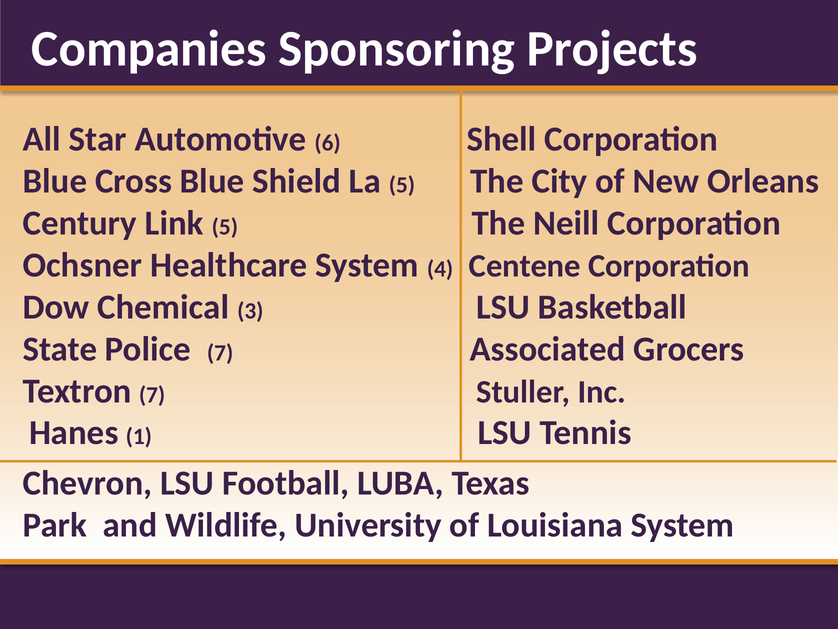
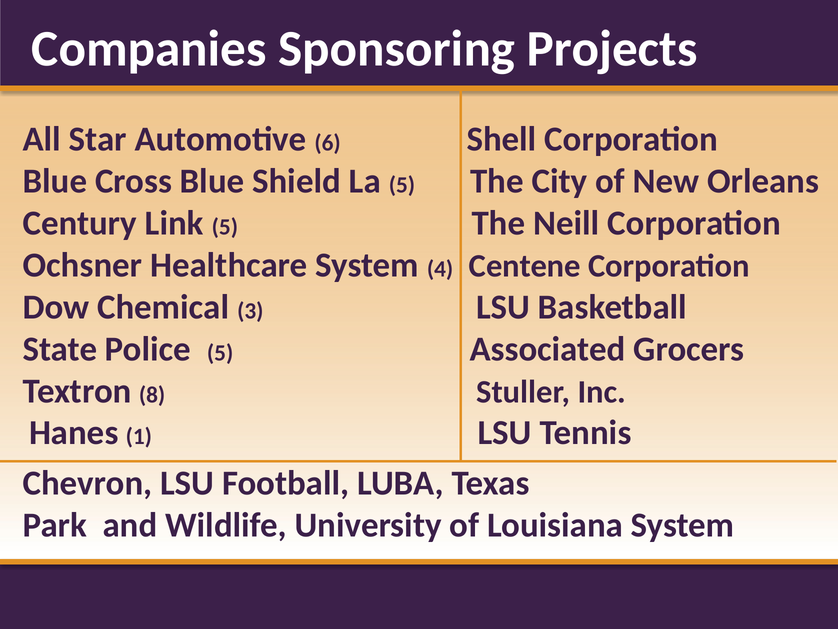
Police 7: 7 -> 5
Textron 7: 7 -> 8
